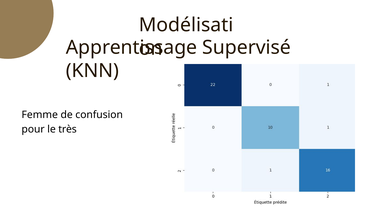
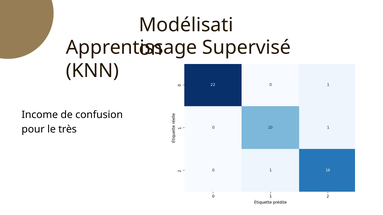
Femme: Femme -> Income
